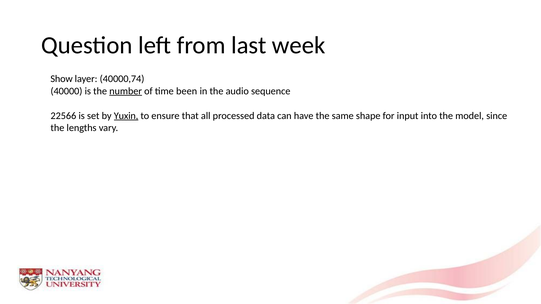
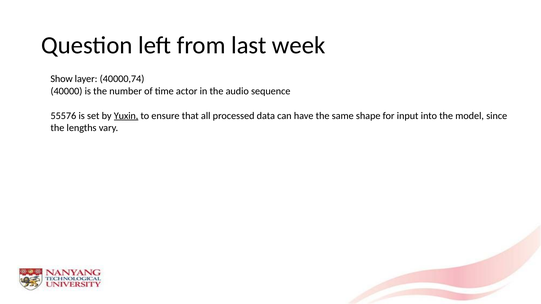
number underline: present -> none
been: been -> actor
22566: 22566 -> 55576
